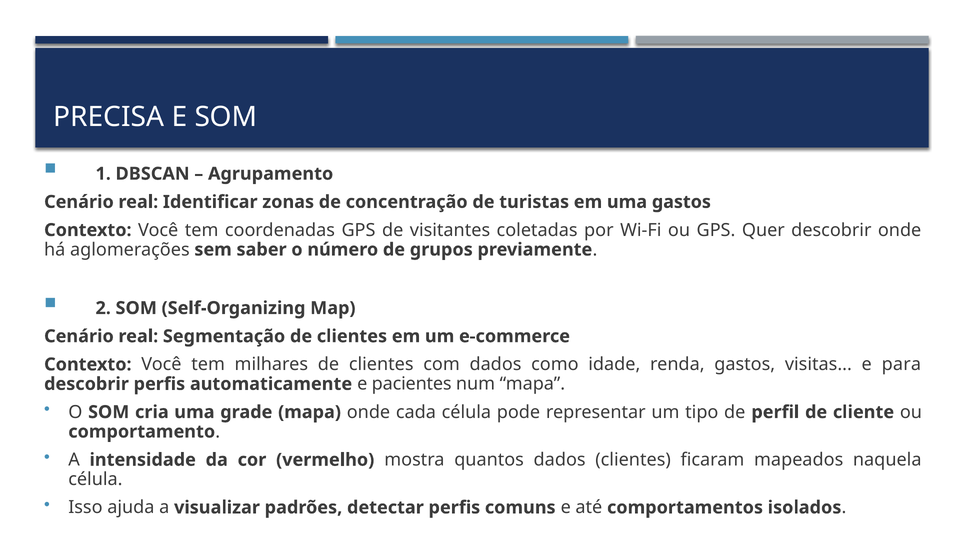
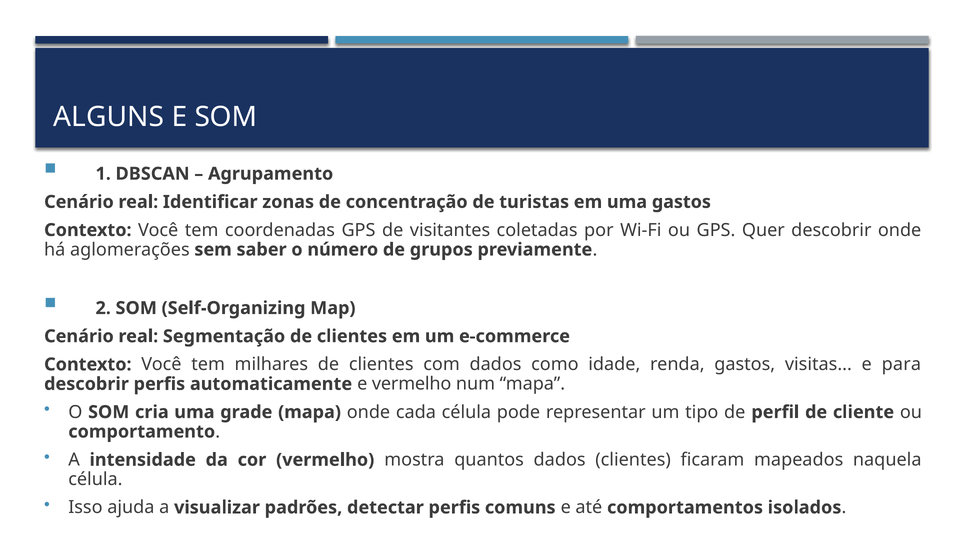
PRECISA: PRECISA -> ALGUNS
e pacientes: pacientes -> vermelho
